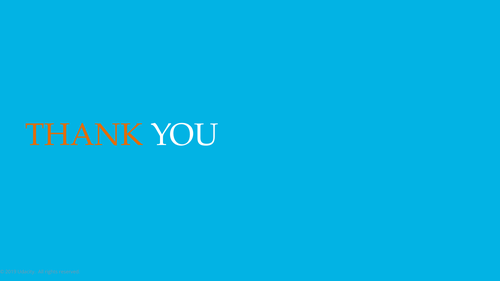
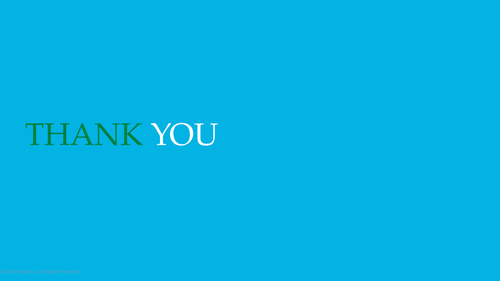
THANK colour: orange -> green
